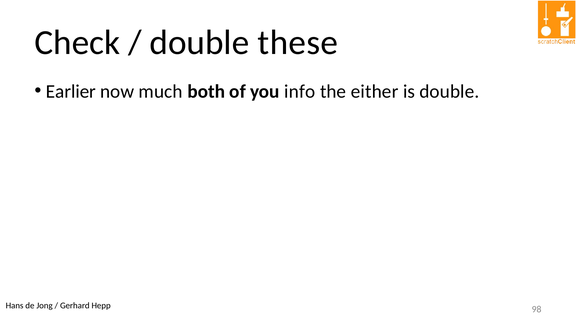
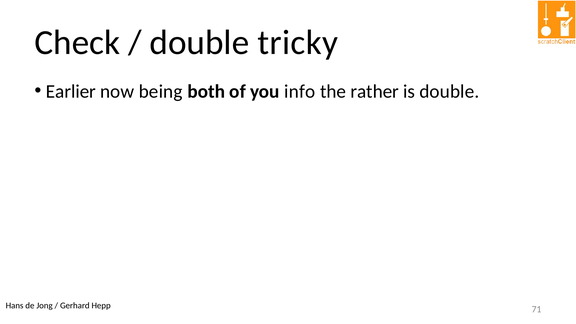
these: these -> tricky
much: much -> being
either: either -> rather
98: 98 -> 71
